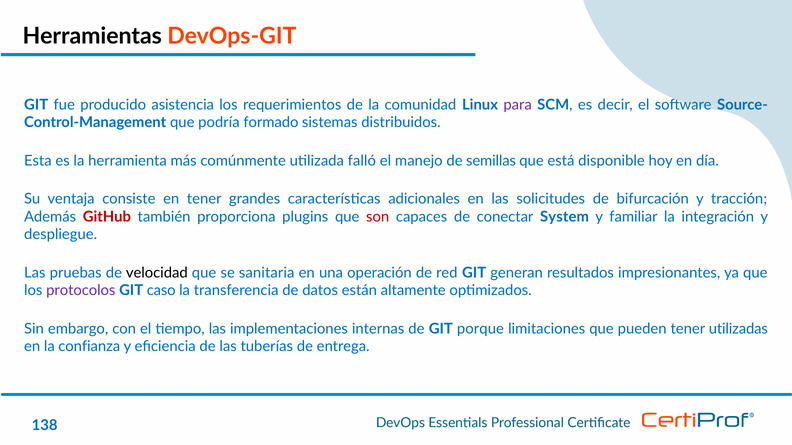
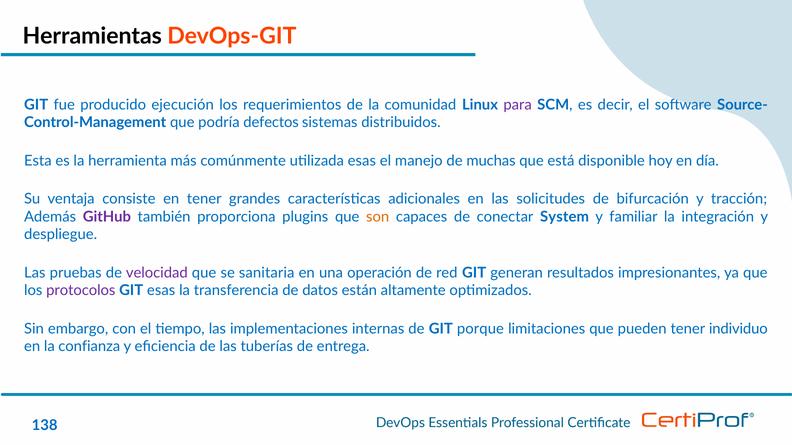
asistencia: asistencia -> ejecución
formado: formado -> defectos
utilizada falló: falló -> esas
semillas: semillas -> muchas
GitHub colour: red -> purple
son colour: red -> orange
velocidad colour: black -> purple
GIT caso: caso -> esas
utilizadas: utilizadas -> individuo
